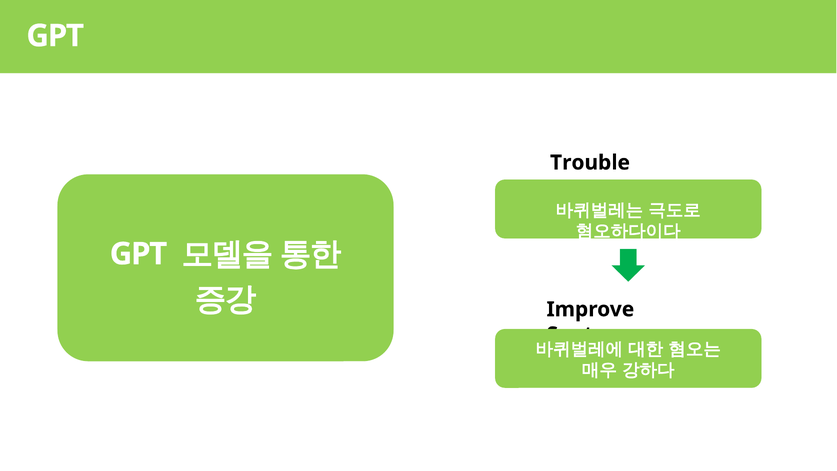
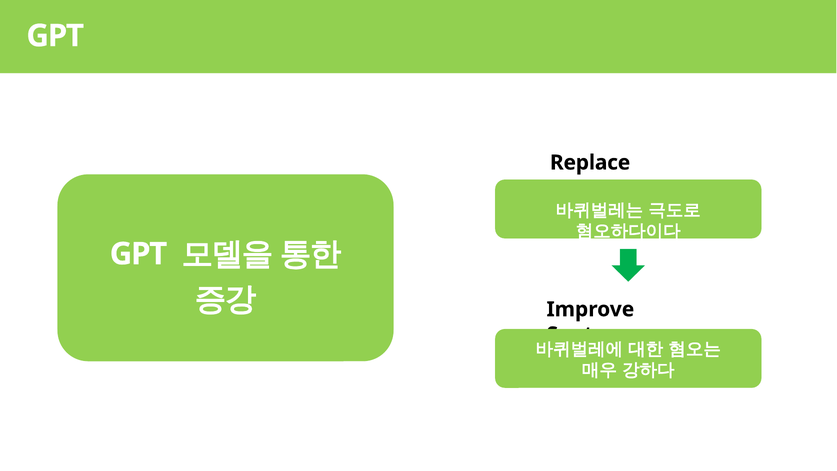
Trouble: Trouble -> Replace
